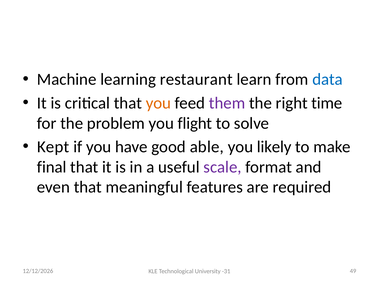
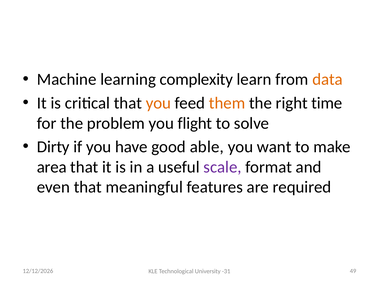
restaurant: restaurant -> complexity
data colour: blue -> orange
them colour: purple -> orange
Kept: Kept -> Dirty
likely: likely -> want
final: final -> area
